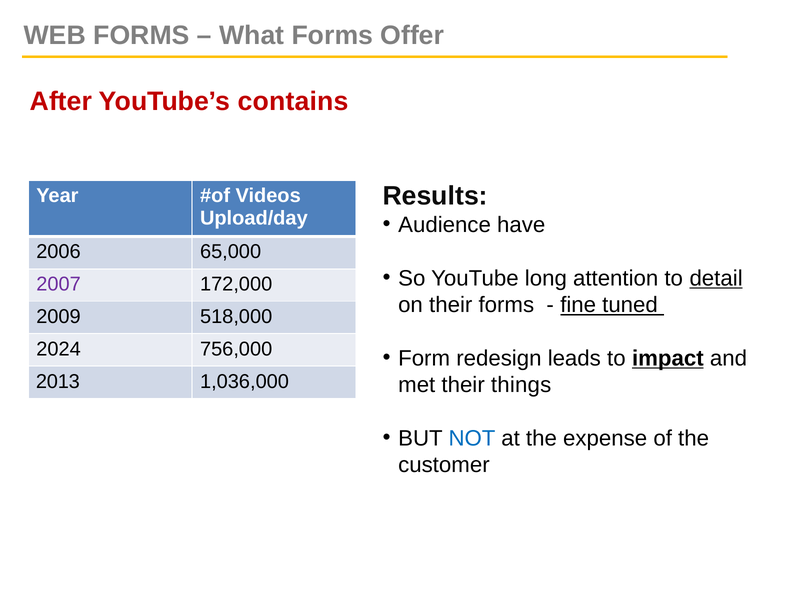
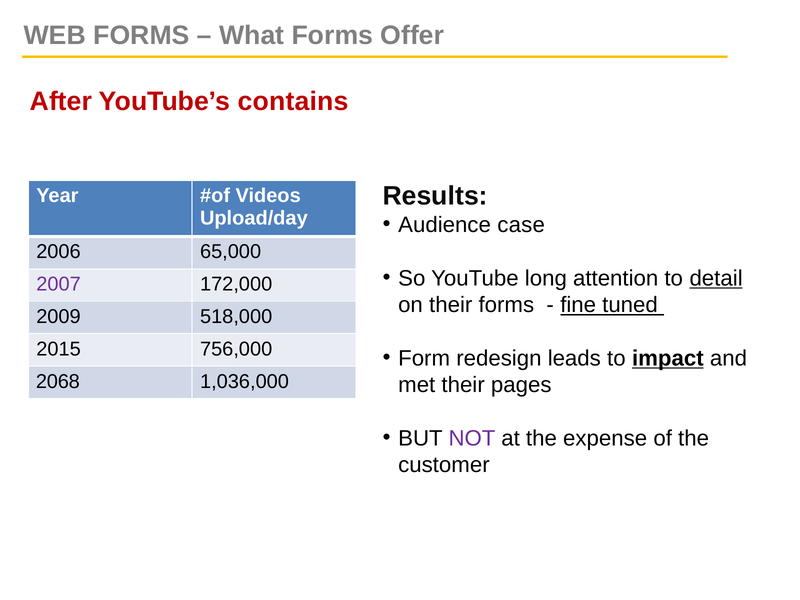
have: have -> case
2024: 2024 -> 2015
2013: 2013 -> 2068
things: things -> pages
NOT colour: blue -> purple
